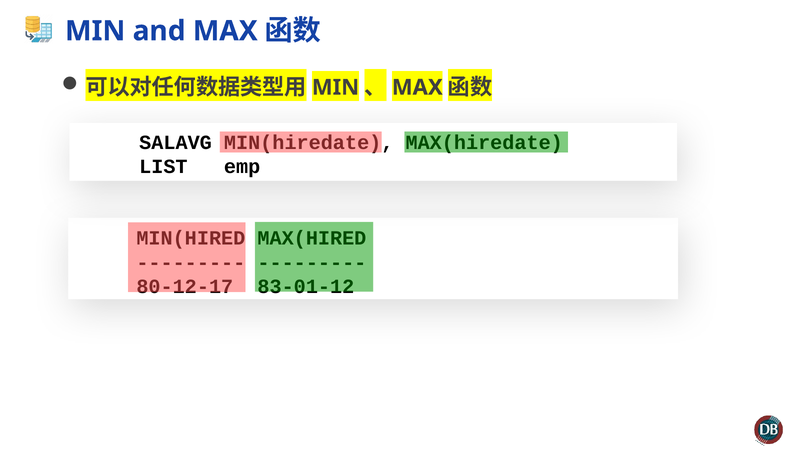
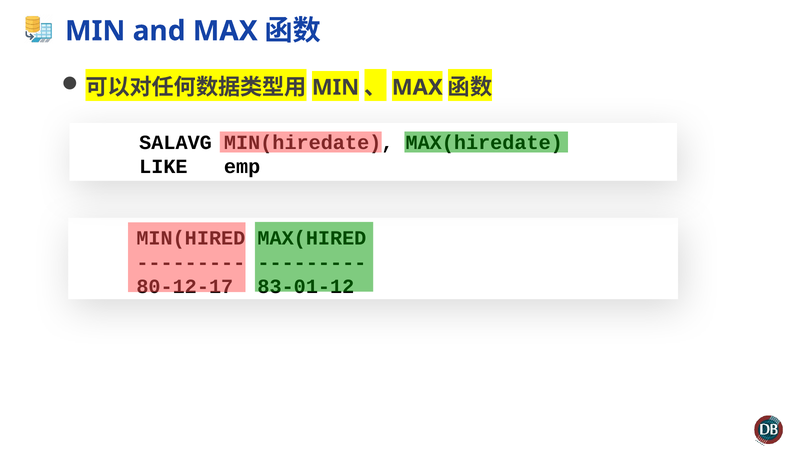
LIST: LIST -> LIKE
